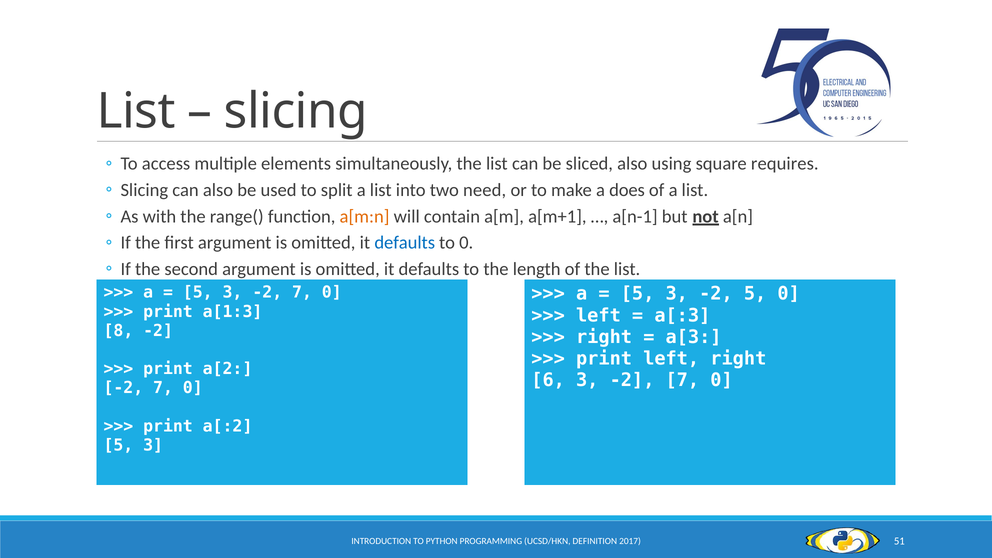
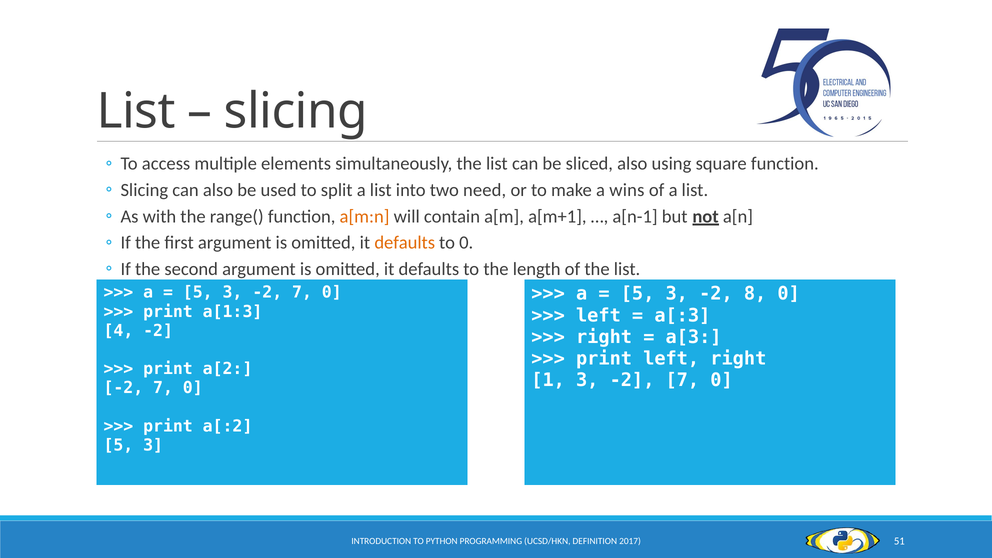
square requires: requires -> function
does: does -> wins
defaults at (405, 243) colour: blue -> orange
-2 5: 5 -> 8
8: 8 -> 4
6: 6 -> 1
